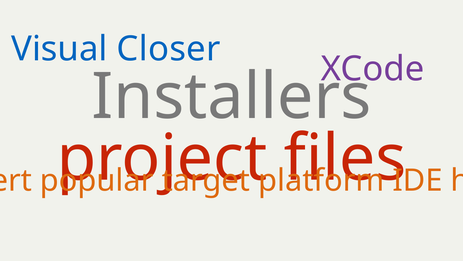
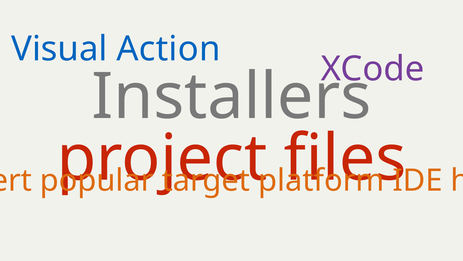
Closer: Closer -> Action
